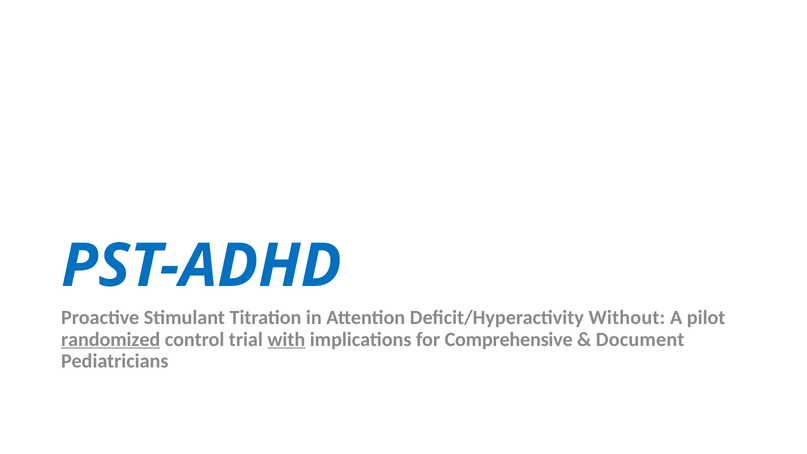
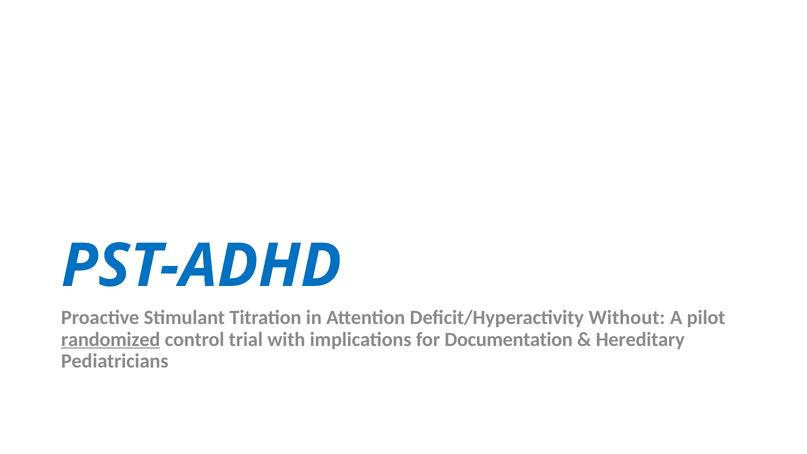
with underline: present -> none
Comprehensive: Comprehensive -> Documentation
Document: Document -> Hereditary
